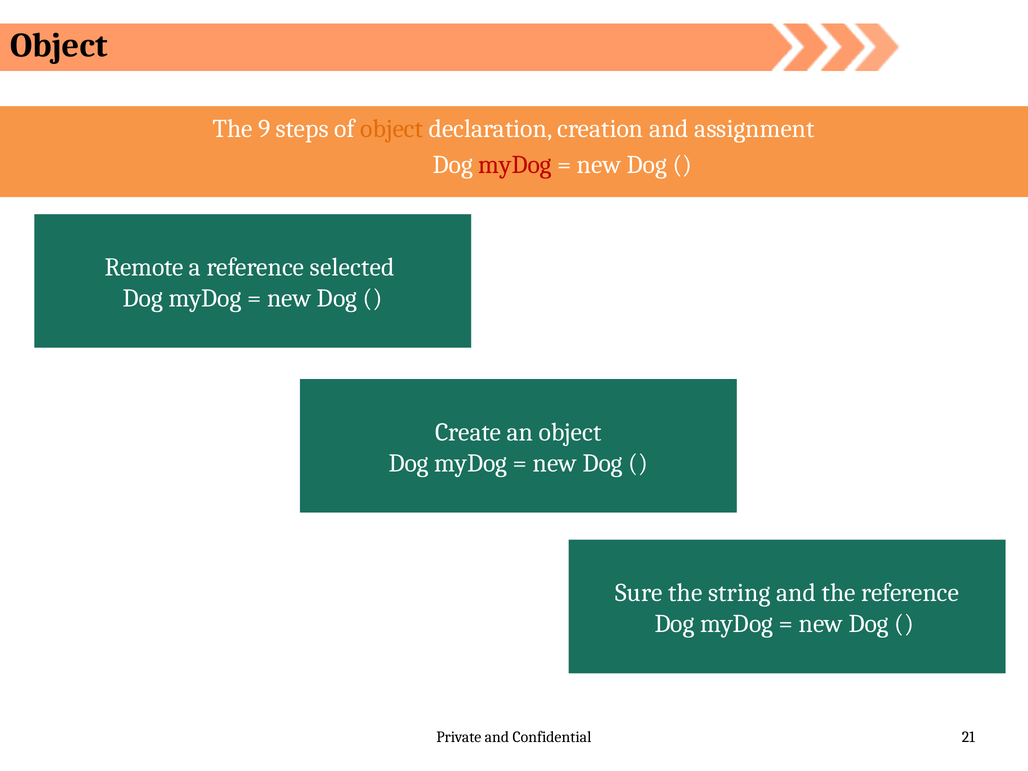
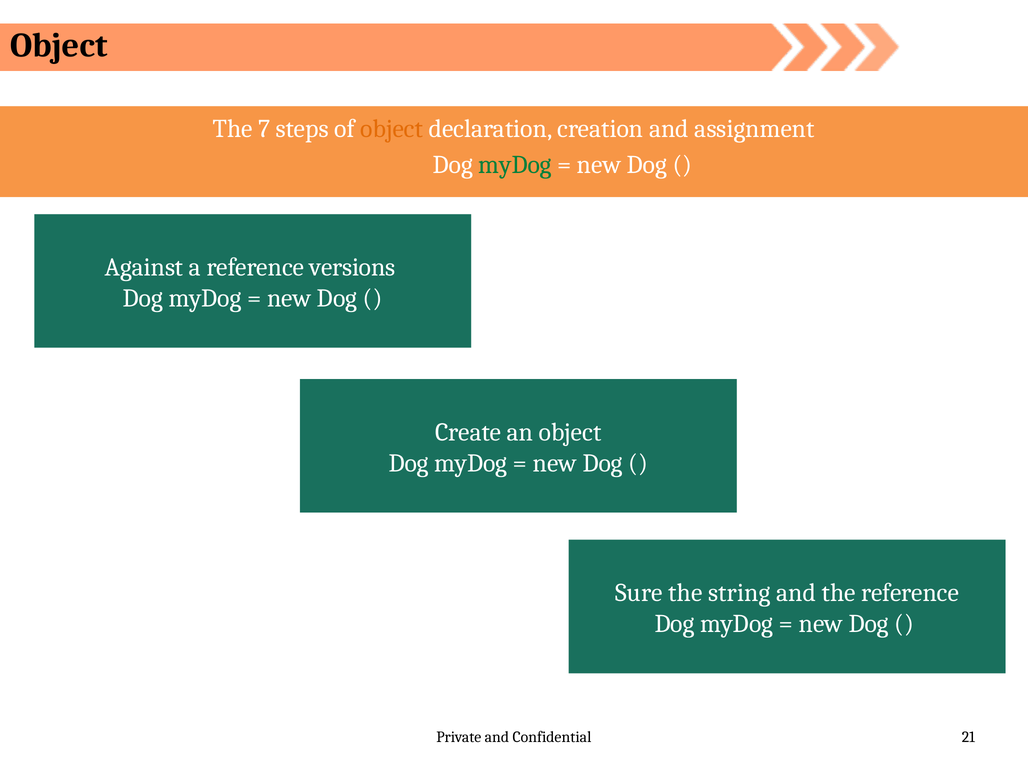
9: 9 -> 7
myDog at (515, 165) colour: red -> green
Remote: Remote -> Against
selected: selected -> versions
